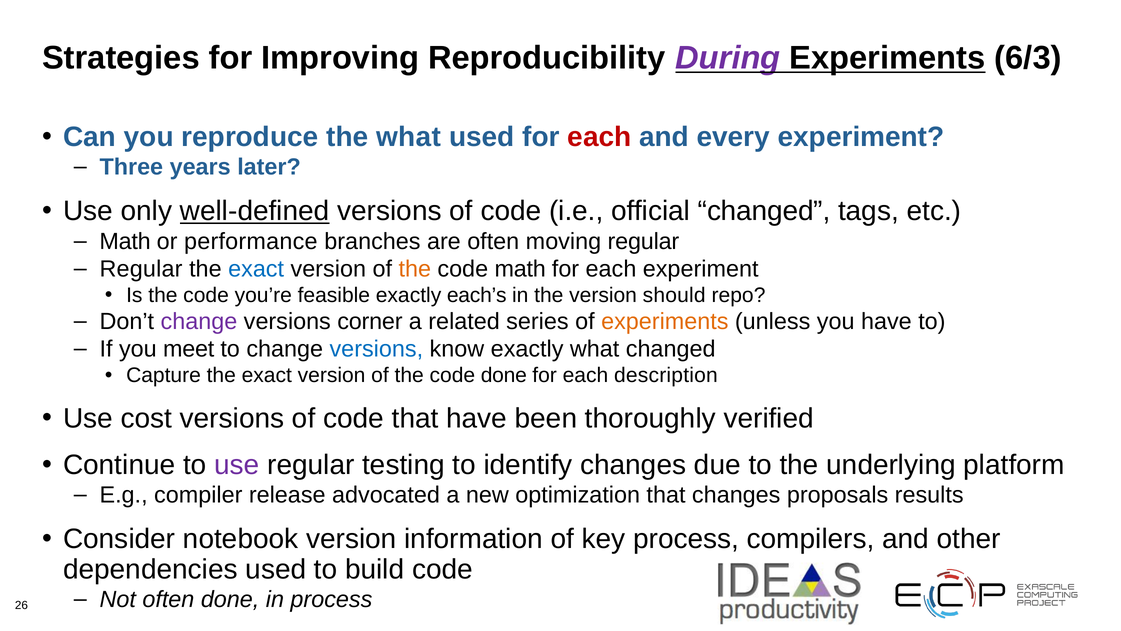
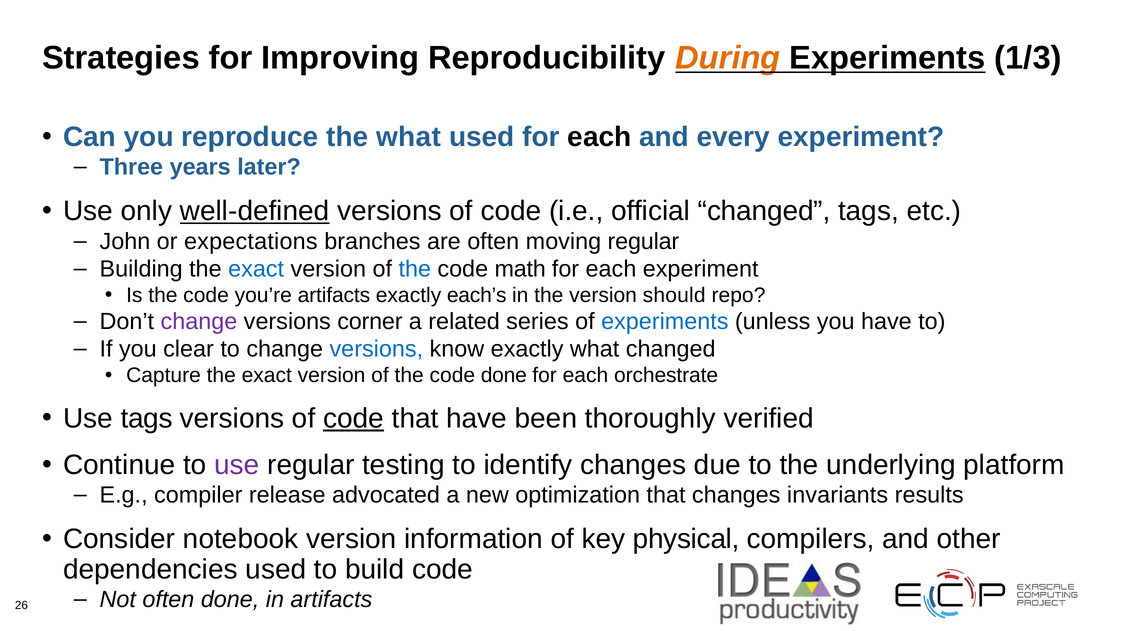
During colour: purple -> orange
6/3: 6/3 -> 1/3
each at (599, 137) colour: red -> black
Math at (125, 241): Math -> John
performance: performance -> expectations
Regular at (141, 269): Regular -> Building
the at (415, 269) colour: orange -> blue
you’re feasible: feasible -> artifacts
experiments at (665, 321) colour: orange -> blue
meet: meet -> clear
description: description -> orchestrate
Use cost: cost -> tags
code at (354, 418) underline: none -> present
proposals: proposals -> invariants
key process: process -> physical
in process: process -> artifacts
